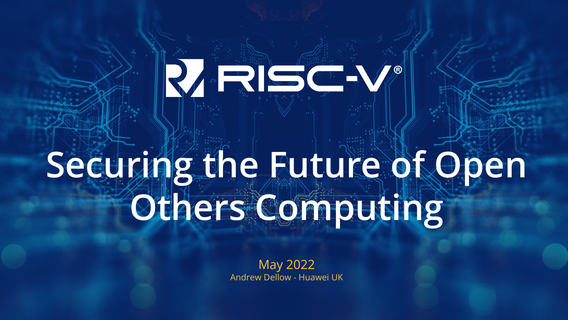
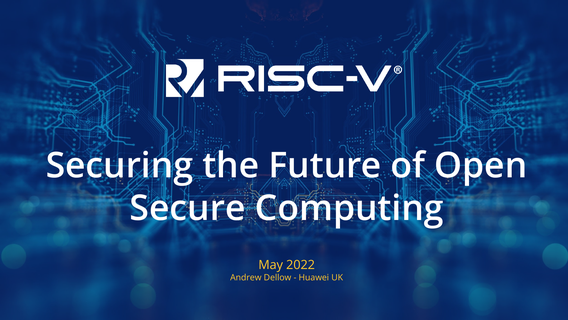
Others: Others -> Secure
